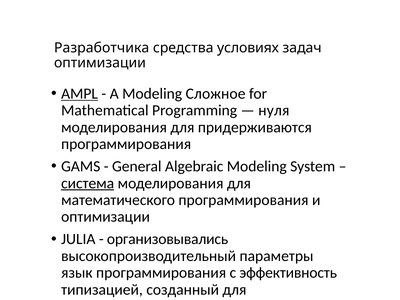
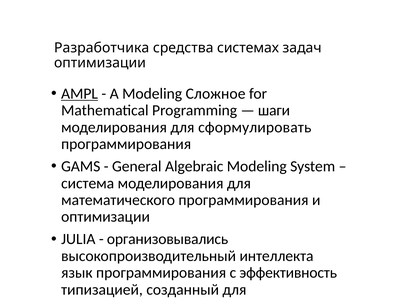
условиях: условиях -> системах
нуля: нуля -> шаги
придерживаются: придерживаются -> сформулировать
система underline: present -> none
параметры: параметры -> интеллекта
